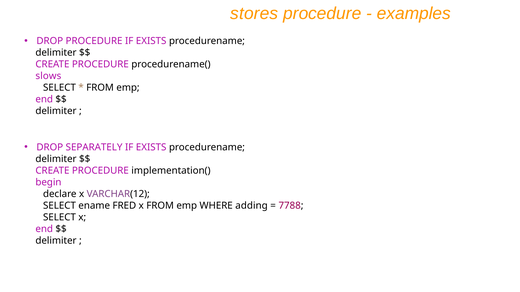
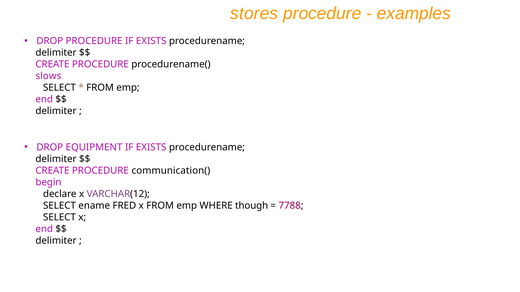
SEPARATELY: SEPARATELY -> EQUIPMENT
implementation(: implementation( -> communication(
adding: adding -> though
